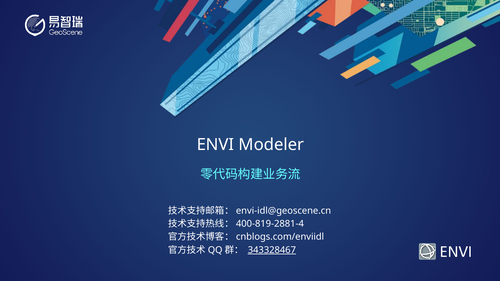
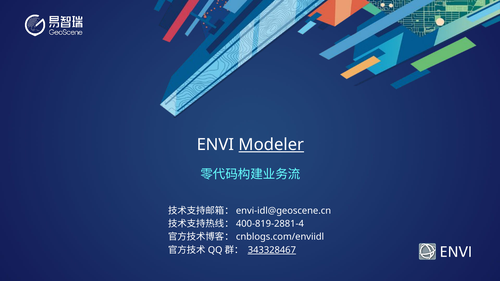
Modeler underline: none -> present
